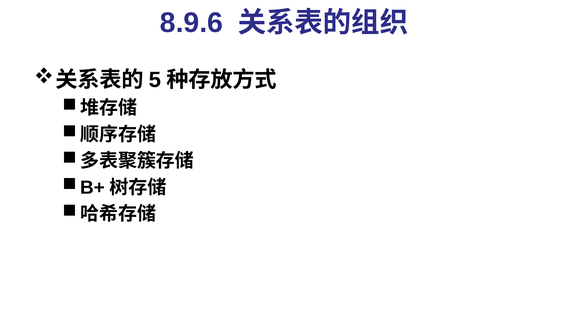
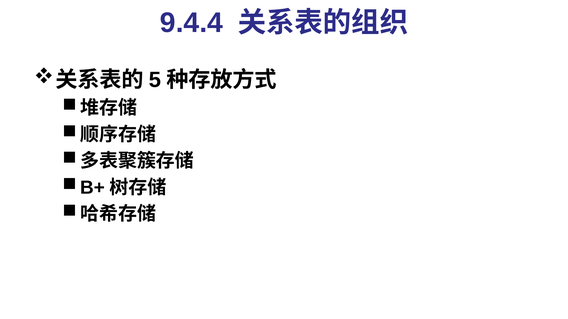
8.9.6: 8.9.6 -> 9.4.4
